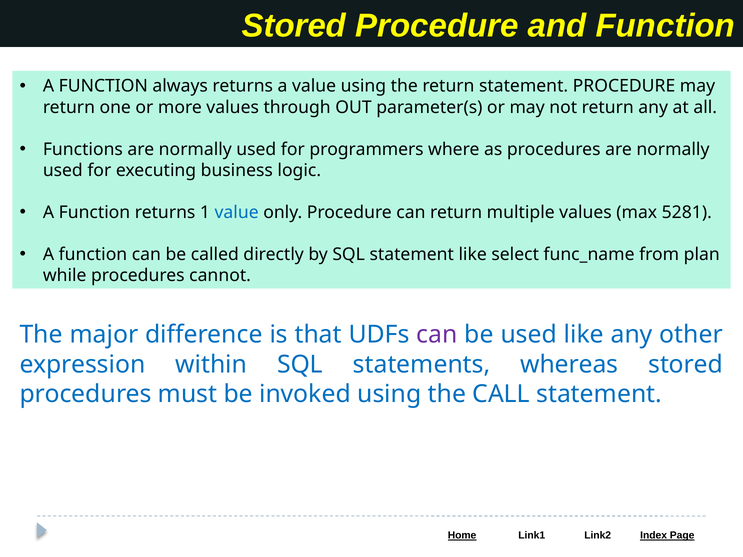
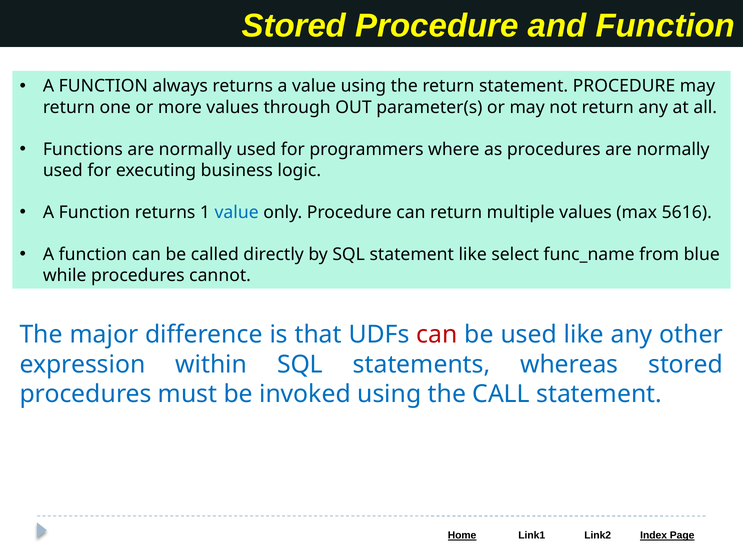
5281: 5281 -> 5616
plan: plan -> blue
can at (437, 335) colour: purple -> red
